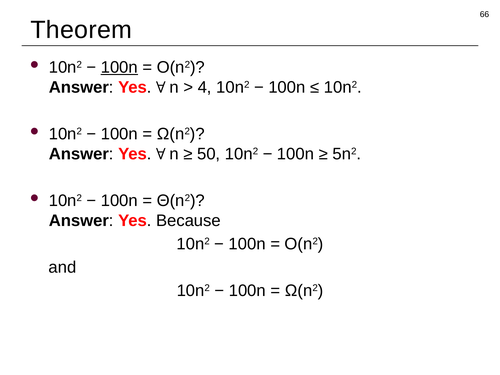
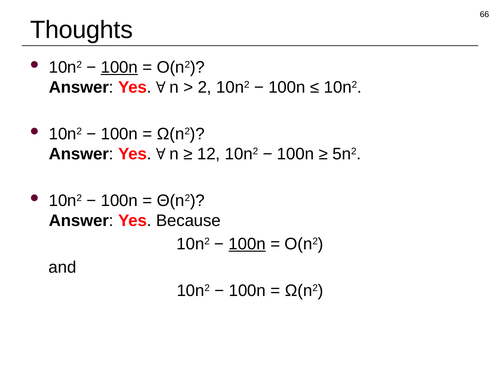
Theorem: Theorem -> Thoughts
4: 4 -> 2
50: 50 -> 12
100n at (247, 244) underline: none -> present
